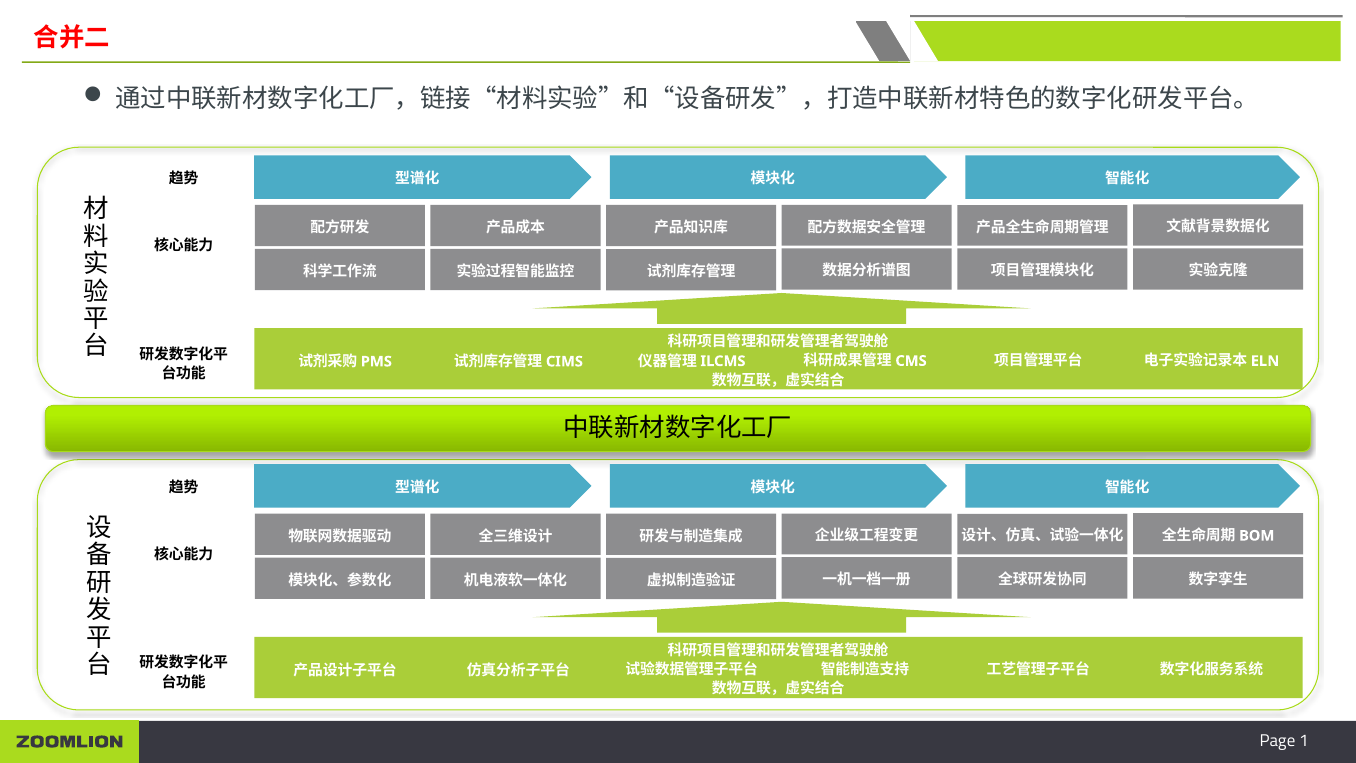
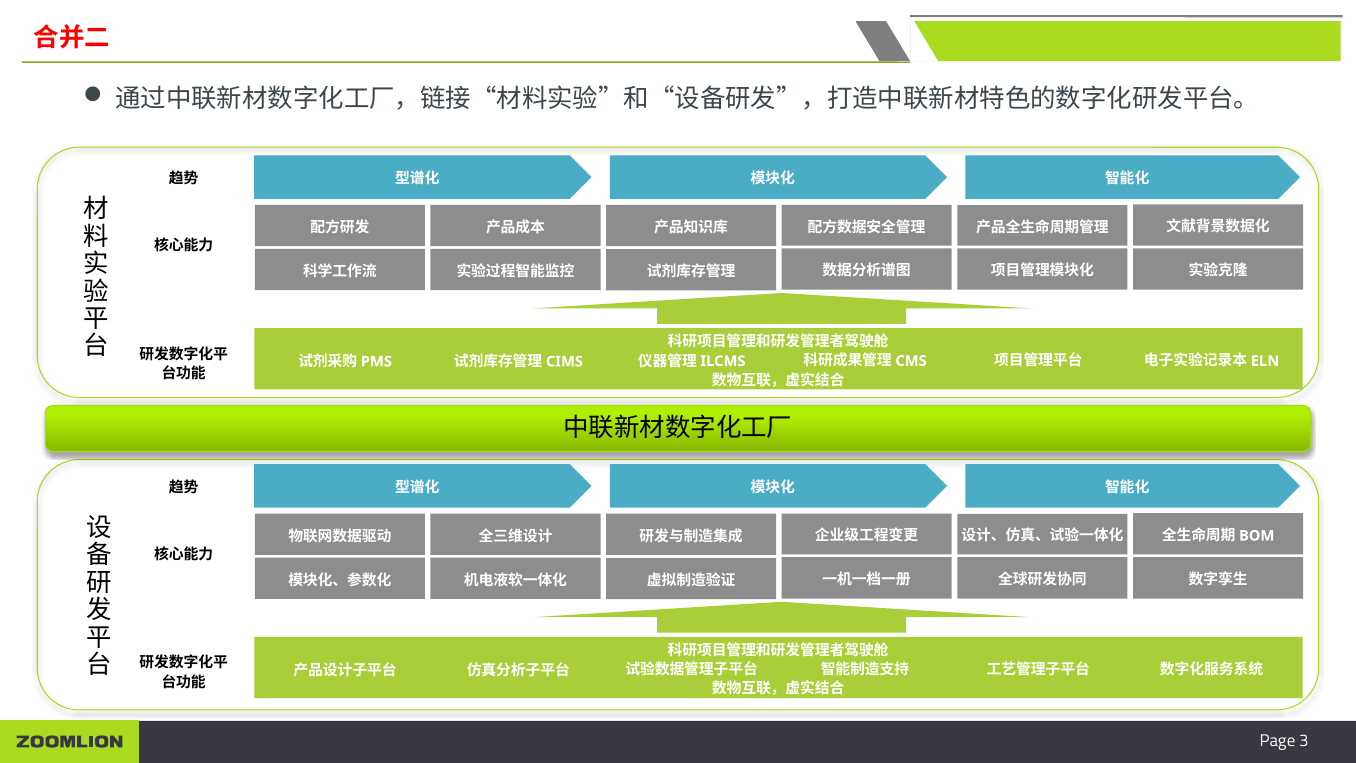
1: 1 -> 3
